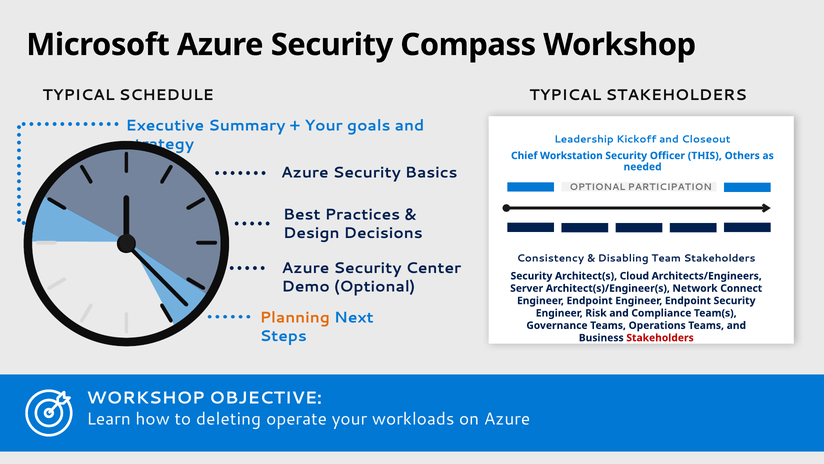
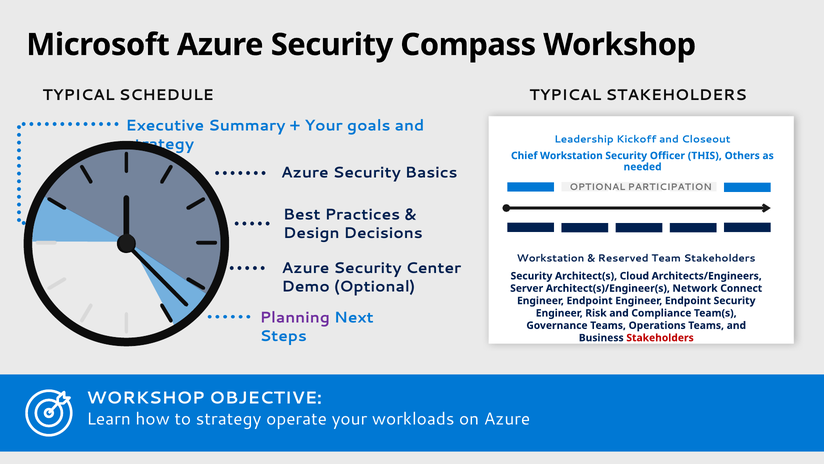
Consistency at (550, 258): Consistency -> Workstation
Disabling: Disabling -> Reserved
Planning colour: orange -> purple
to deleting: deleting -> strategy
